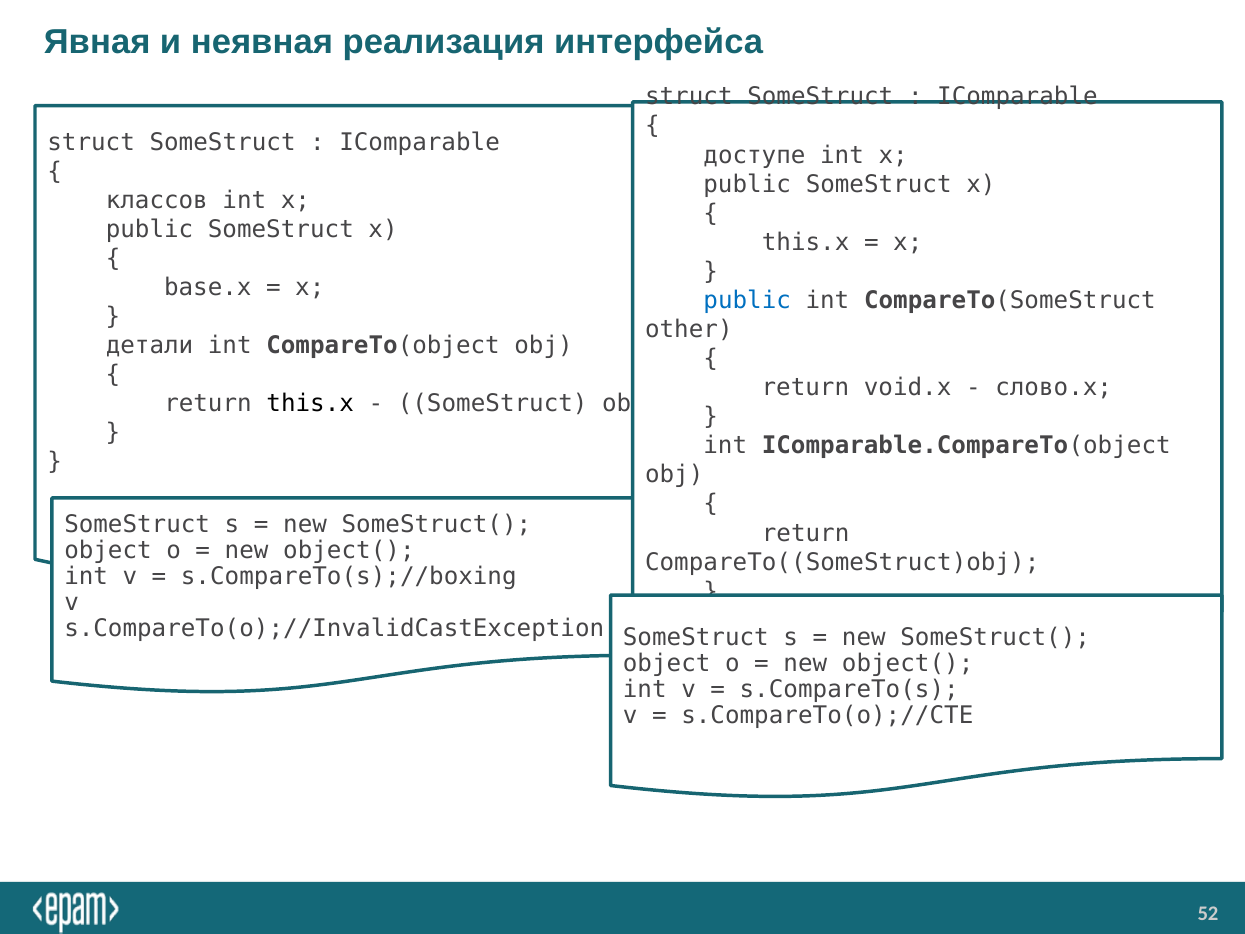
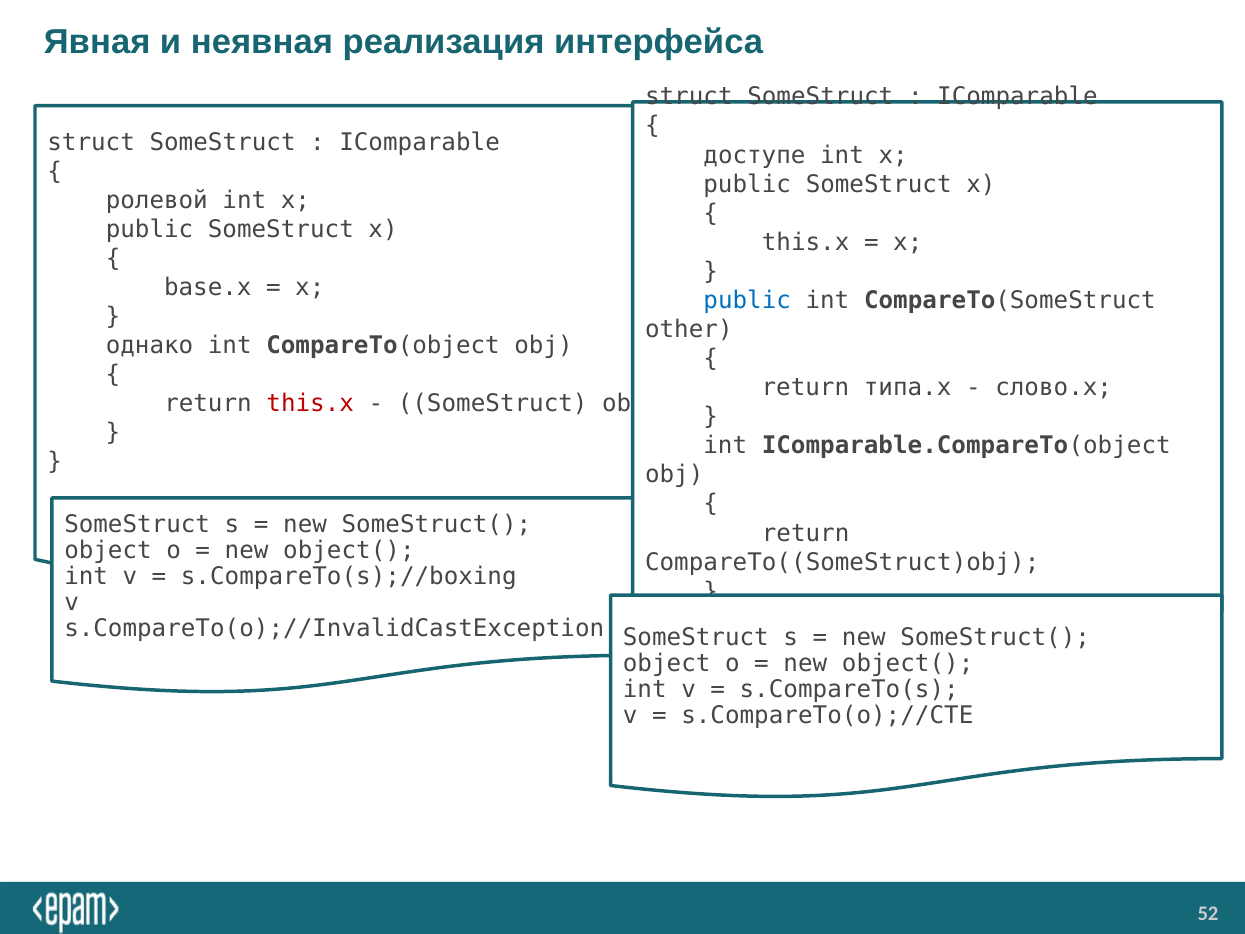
классов: классов -> ролевой
детали: детали -> однако
void.x: void.x -> типа.x
this.x at (310, 404) colour: black -> red
